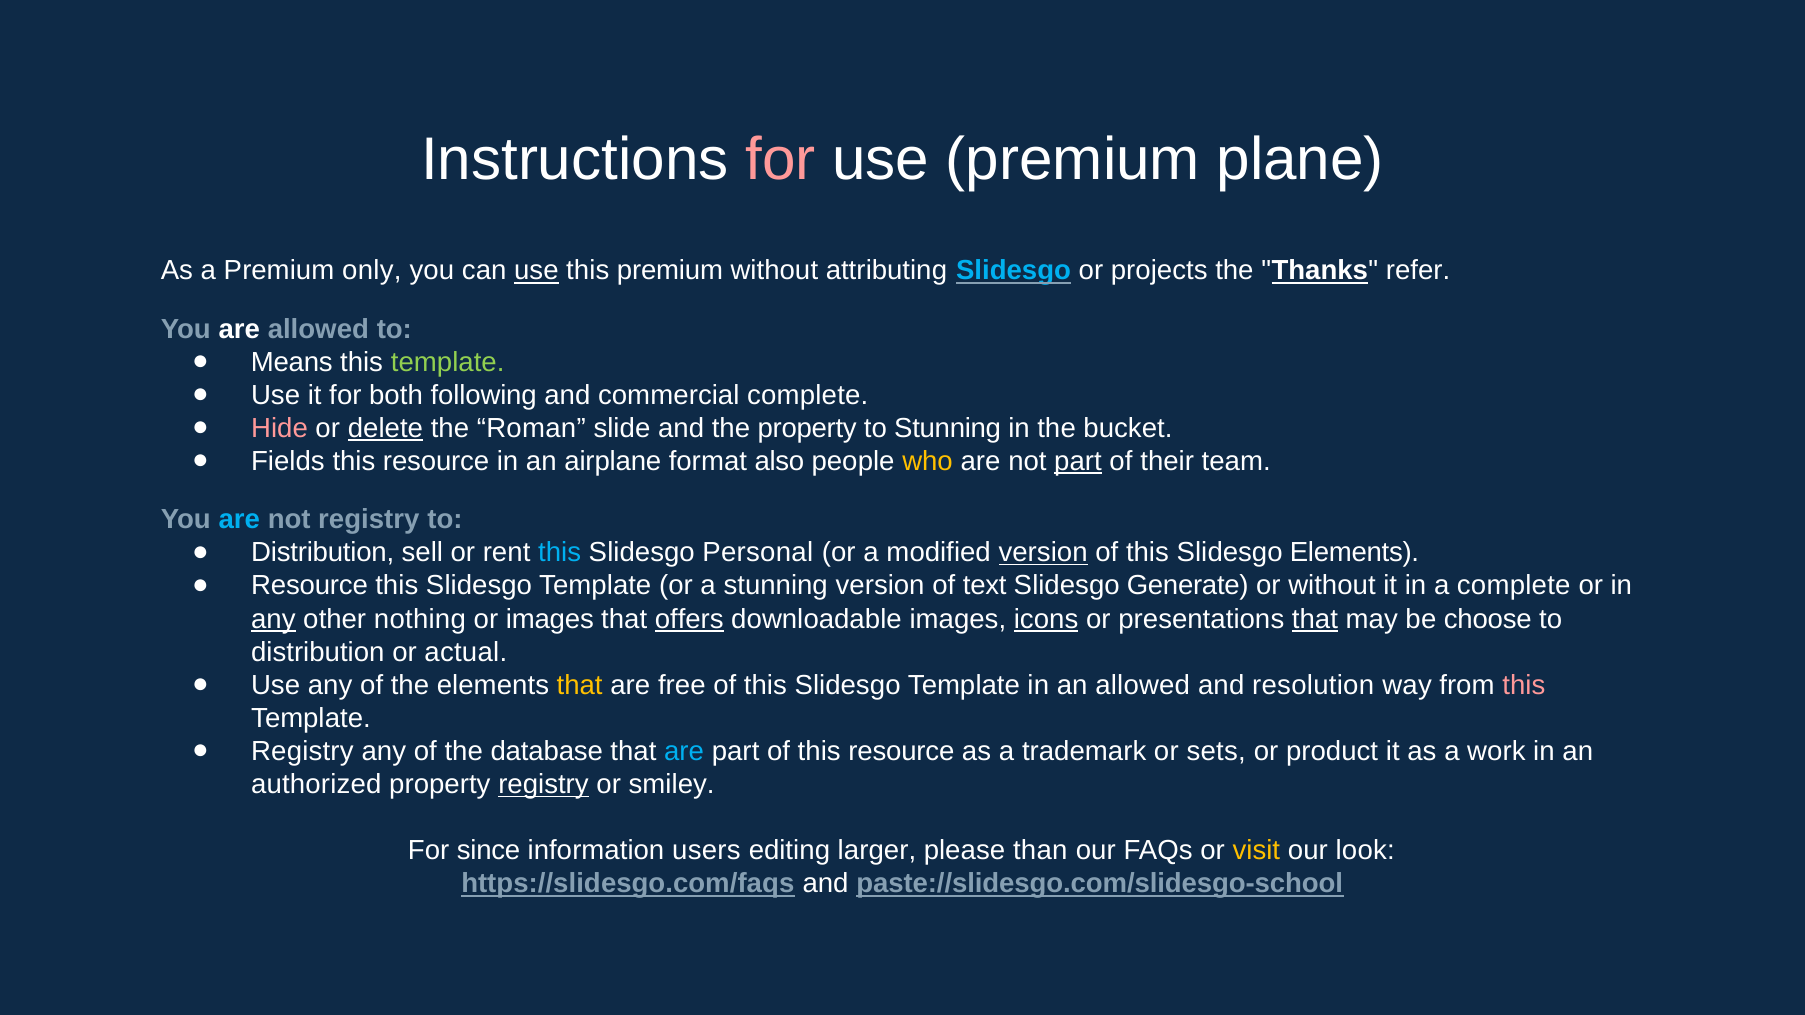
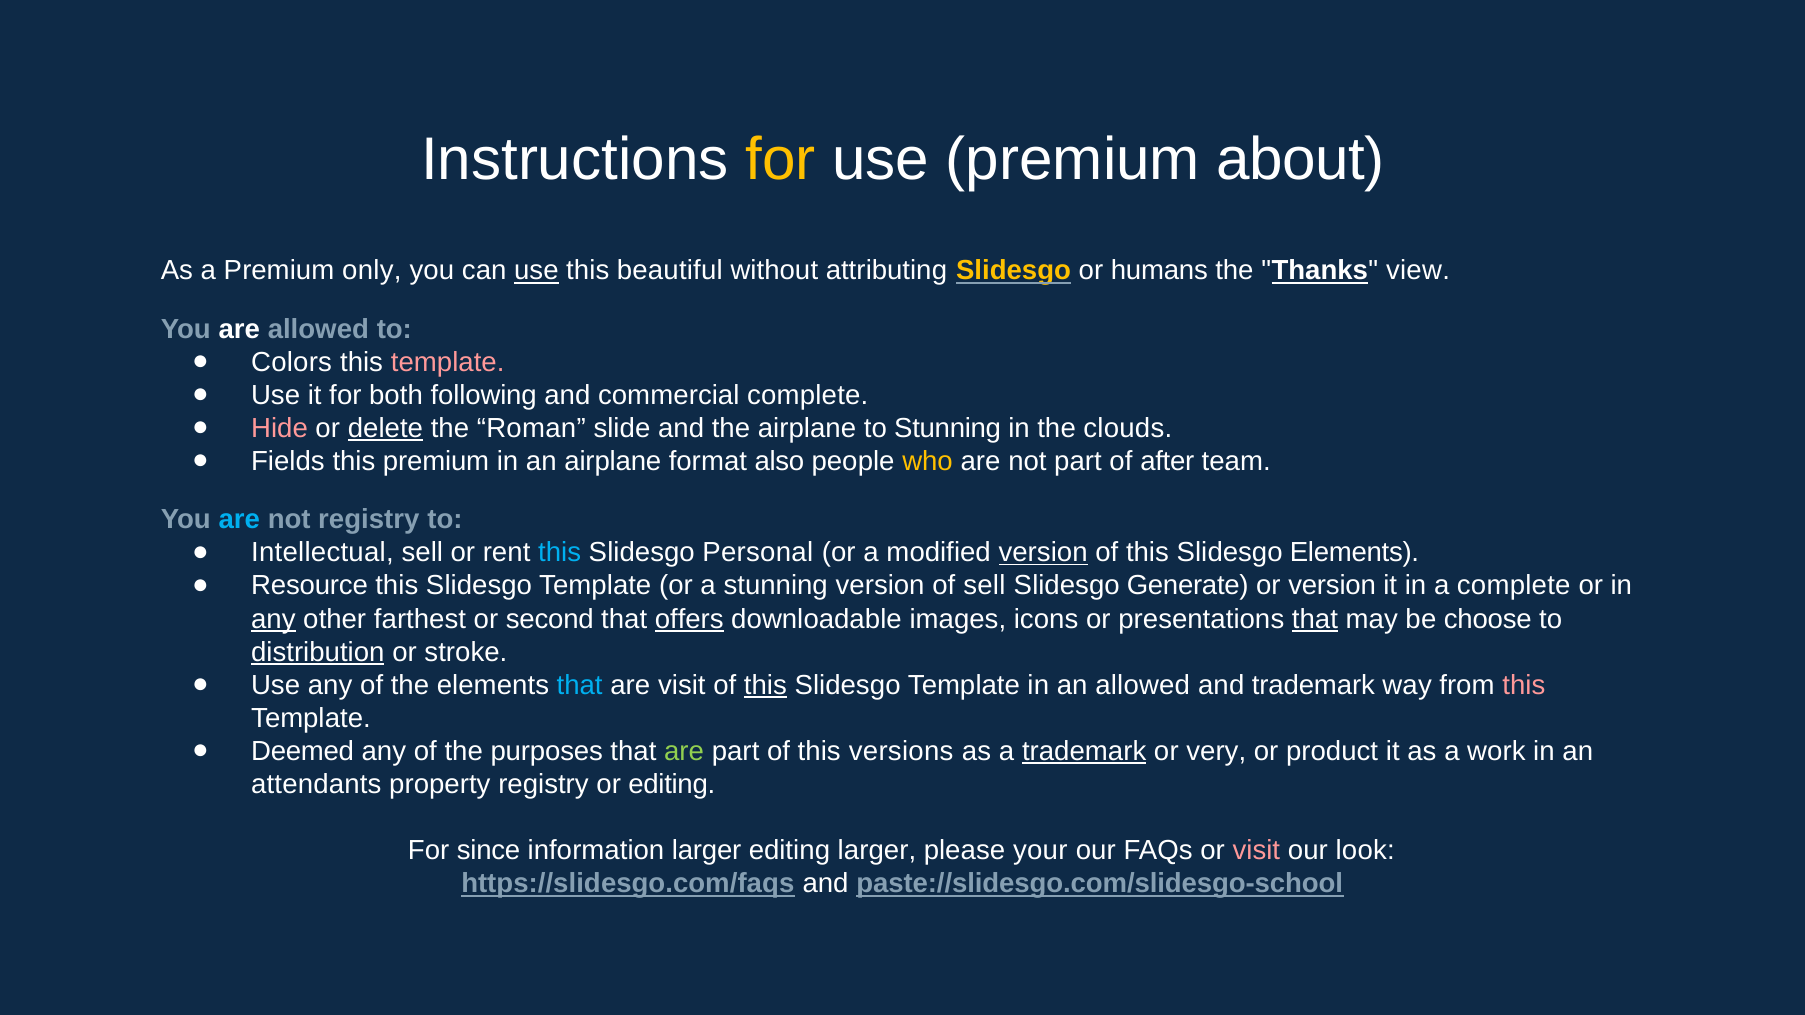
for at (781, 159) colour: pink -> yellow
plane: plane -> about
this premium: premium -> beautiful
Slidesgo at (1014, 271) colour: light blue -> yellow
projects: projects -> humans
refer: refer -> view
Means: Means -> Colors
template at (448, 362) colour: light green -> pink
the property: property -> airplane
bucket: bucket -> clouds
resource at (436, 462): resource -> premium
part at (1078, 462) underline: present -> none
their: their -> after
Distribution at (323, 553): Distribution -> Intellectual
of text: text -> sell
or without: without -> version
nothing: nothing -> farthest
or images: images -> second
icons underline: present -> none
distribution at (318, 652) underline: none -> present
actual: actual -> stroke
that at (580, 685) colour: yellow -> light blue
are free: free -> visit
this at (765, 685) underline: none -> present
and resolution: resolution -> trademark
Registry at (302, 752): Registry -> Deemed
database: database -> purposes
are at (684, 752) colour: light blue -> light green
of this resource: resource -> versions
trademark at (1084, 752) underline: none -> present
sets: sets -> very
authorized: authorized -> attendants
registry at (543, 785) underline: present -> none
or smiley: smiley -> editing
information users: users -> larger
than: than -> your
visit at (1256, 851) colour: yellow -> pink
